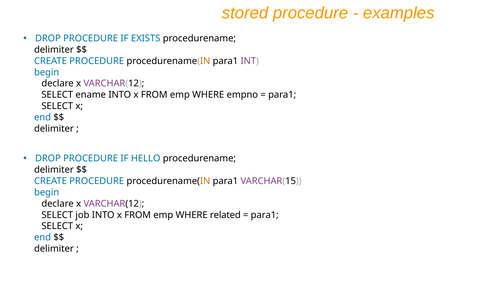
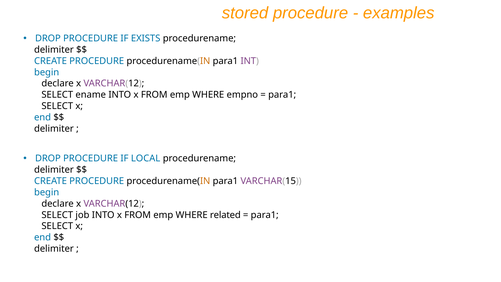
HELLO: HELLO -> LOCAL
